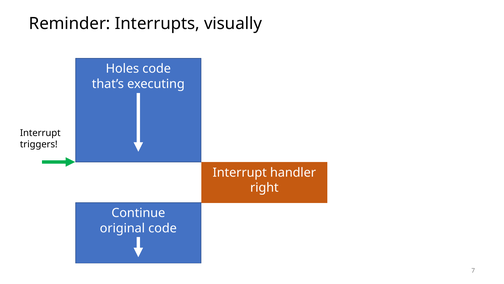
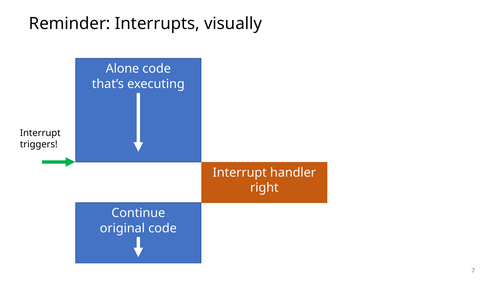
Holes: Holes -> Alone
